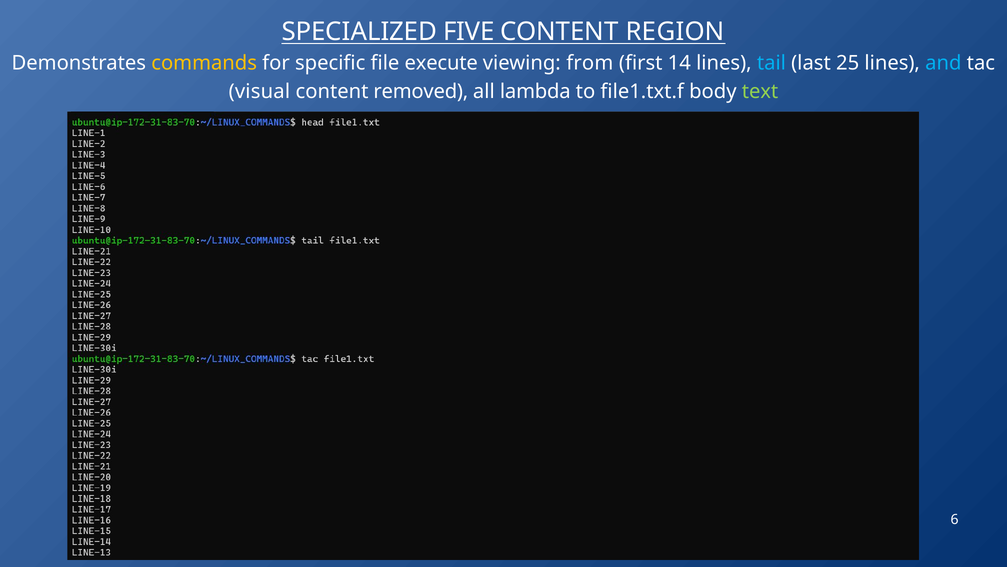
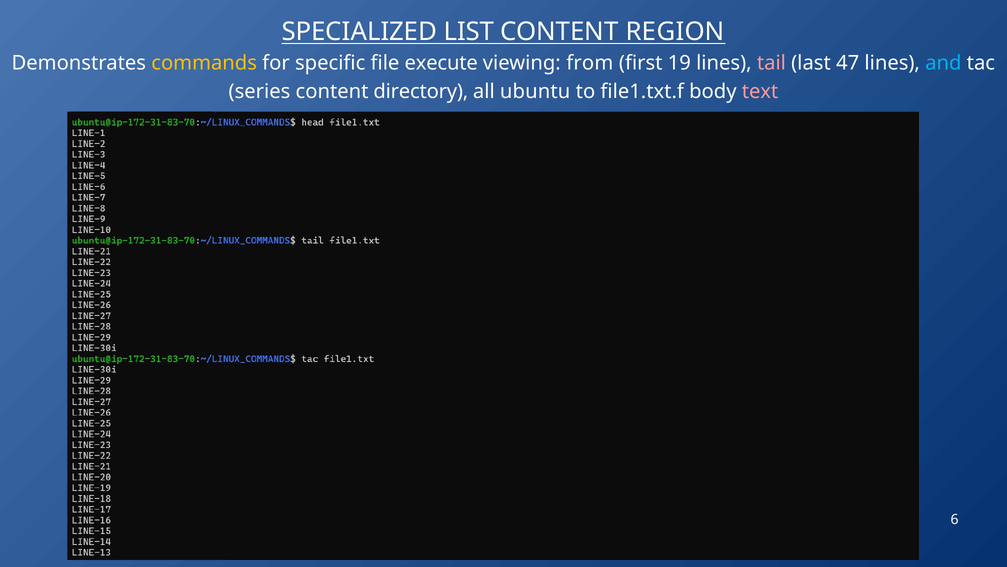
FIVE: FIVE -> LIST
14: 14 -> 19
tail colour: light blue -> pink
25: 25 -> 47
visual: visual -> series
removed: removed -> directory
lambda: lambda -> ubuntu
text colour: light green -> pink
